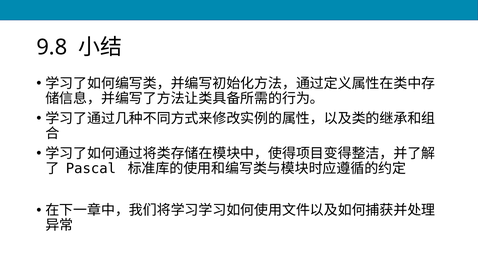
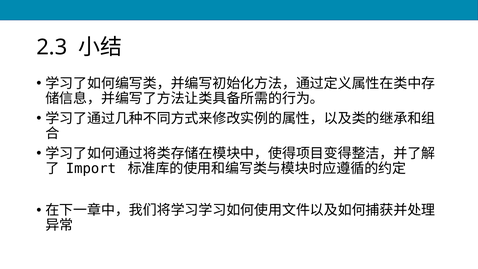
9.8: 9.8 -> 2.3
Pascal: Pascal -> Import
